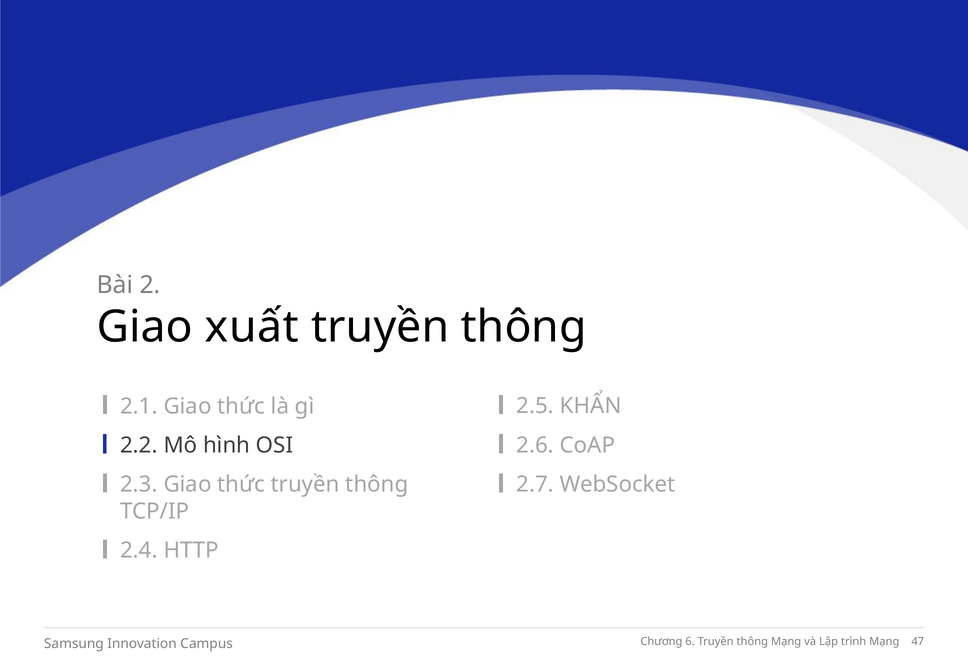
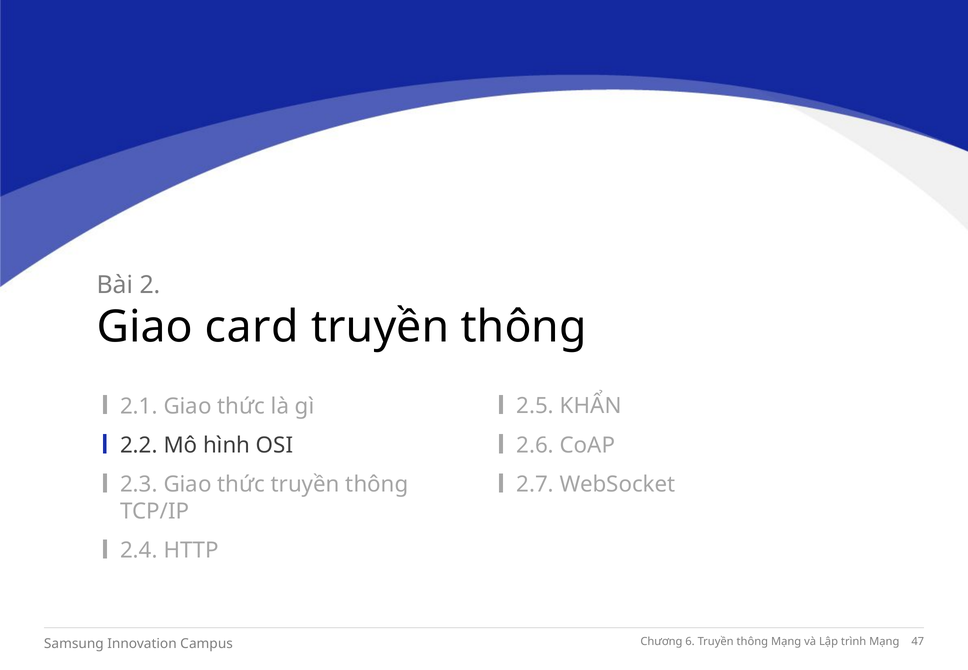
xuất: xuất -> card
